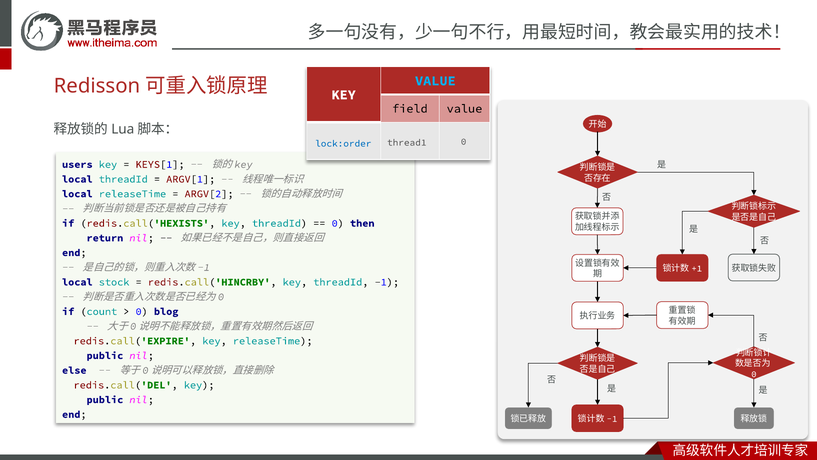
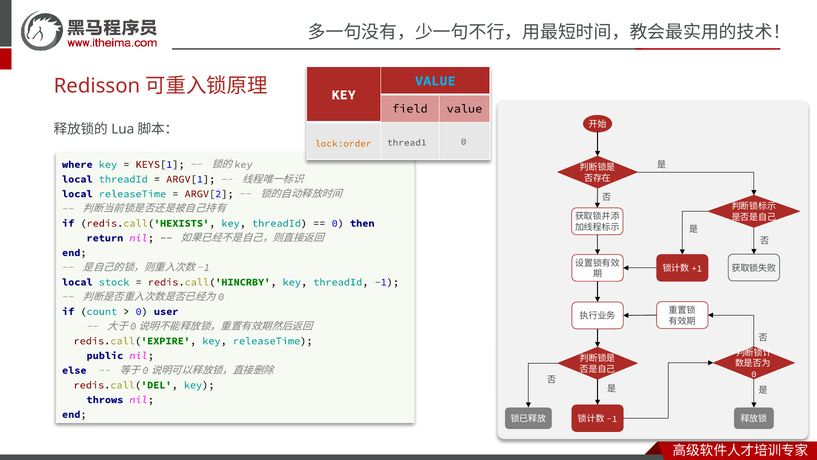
lock:order colour: blue -> orange
users: users -> where
blog: blog -> user
public at (105, 399): public -> throws
